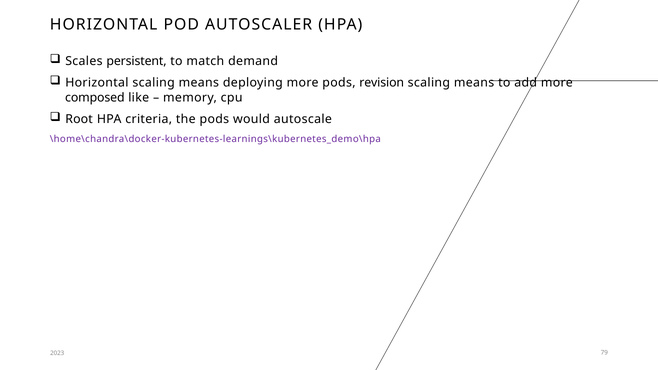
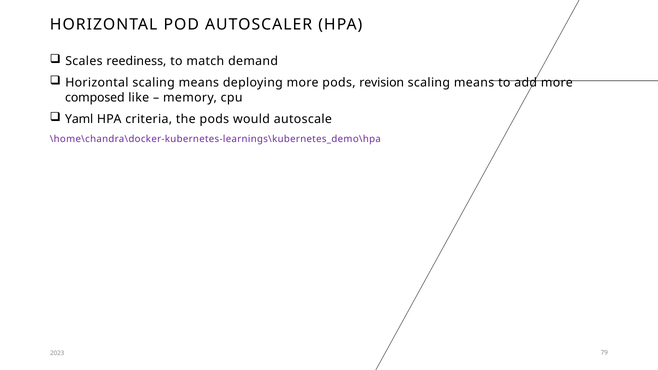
persistent: persistent -> reediness
Root: Root -> Yaml
